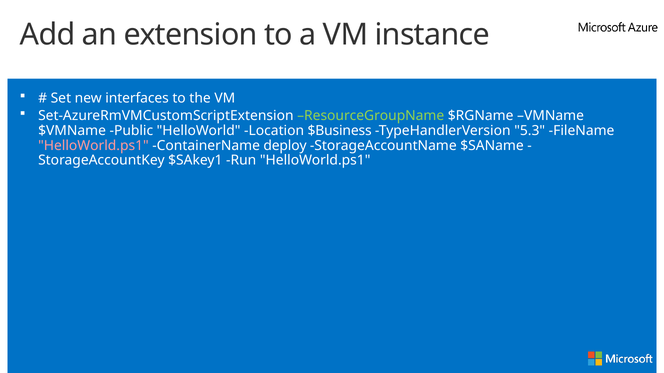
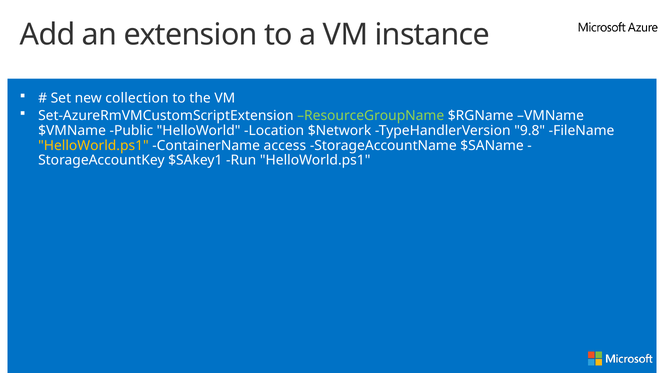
interfaces: interfaces -> collection
$Business: $Business -> $Network
5.3: 5.3 -> 9.8
HelloWorld.ps1 at (93, 146) colour: pink -> yellow
deploy: deploy -> access
